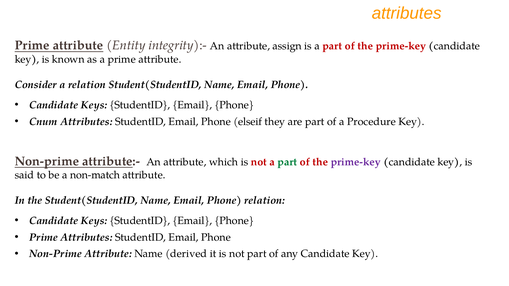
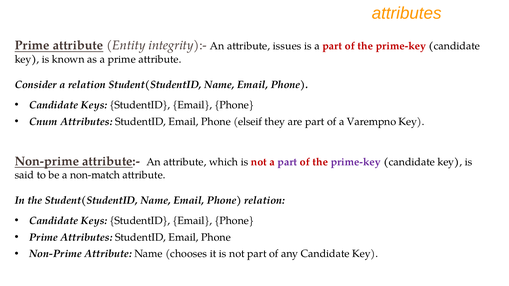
assign: assign -> issues
Procedure: Procedure -> Varempno
part at (287, 162) colour: green -> purple
derived: derived -> chooses
